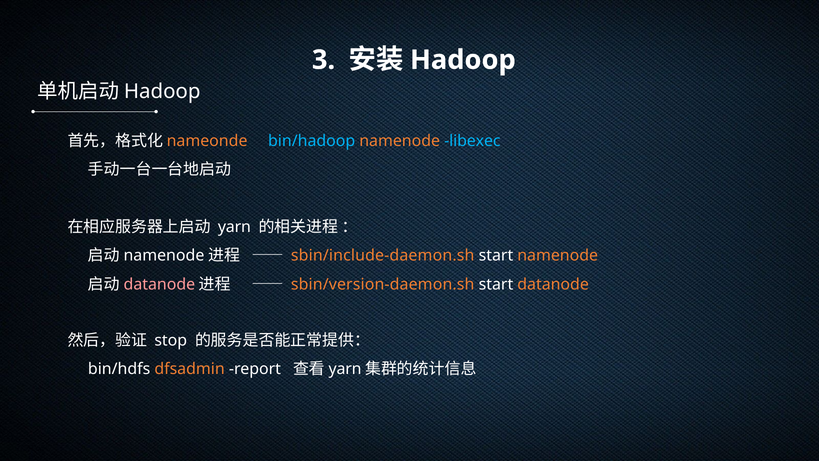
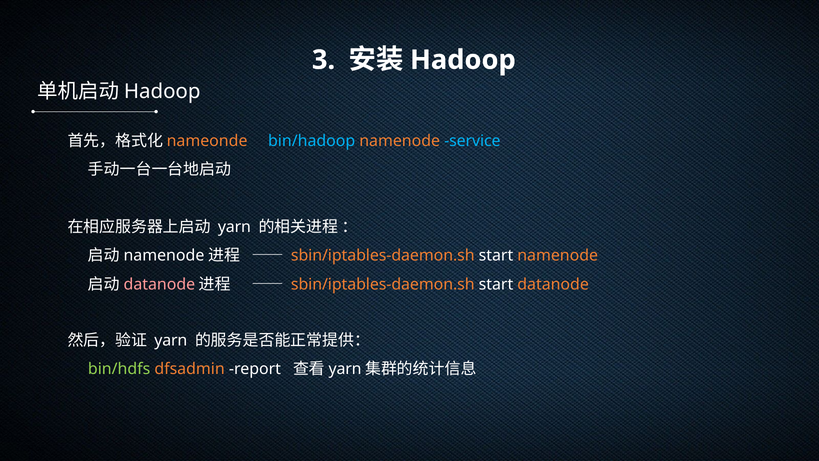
libexec: libexec -> service
sbin/include-daemon.sh at (383, 256): sbin/include-daemon.sh -> sbin/iptables-daemon.sh
sbin/version-daemon.sh at (383, 284): sbin/version-daemon.sh -> sbin/iptables-daemon.sh
stop at (171, 340): stop -> yarn
bin/hdfs colour: white -> light green
